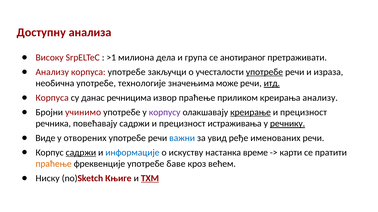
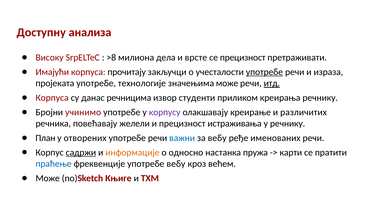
>1: >1 -> >8
група: група -> врсте
се анотираног: анотираног -> прецизност
Анализу at (52, 72): Анализу -> Имајући
корпуса употребе: употребе -> прочитају
необична: необична -> пројеката
извор праћење: праћење -> студенти
креирања анализу: анализу -> речнику
креирање underline: present -> none
прецизност at (304, 113): прецизност -> различитих
повећавају садржи: садржи -> желели
речнику at (288, 124) underline: present -> none
Виде: Виде -> План
за увид: увид -> вебу
информације colour: blue -> orange
искуству: искуству -> односно
време: време -> пружа
праћење at (54, 164) colour: orange -> blue
употребе баве: баве -> вебу
Ниску at (48, 179): Ниску -> Може
TXM underline: present -> none
